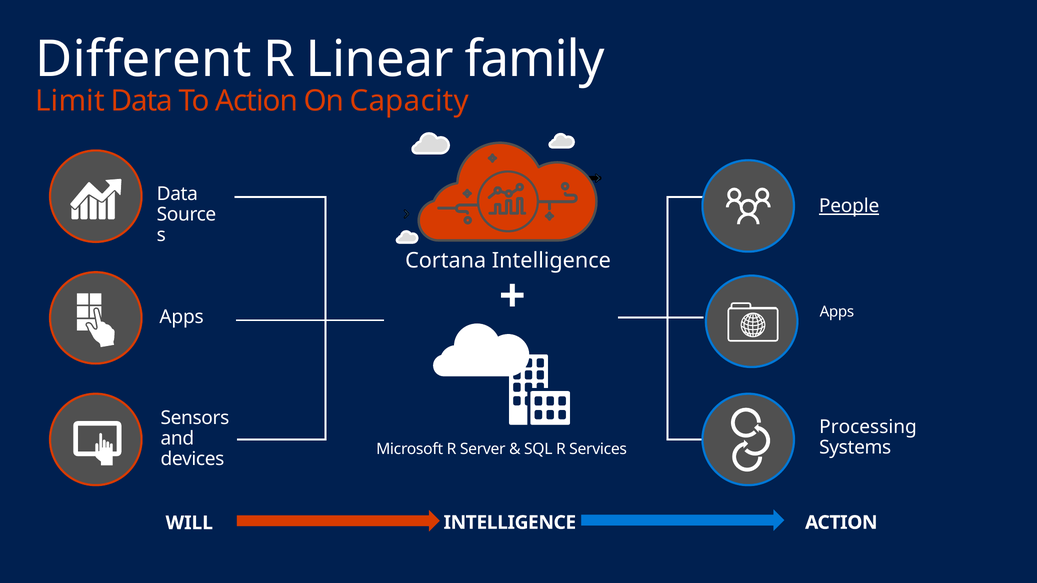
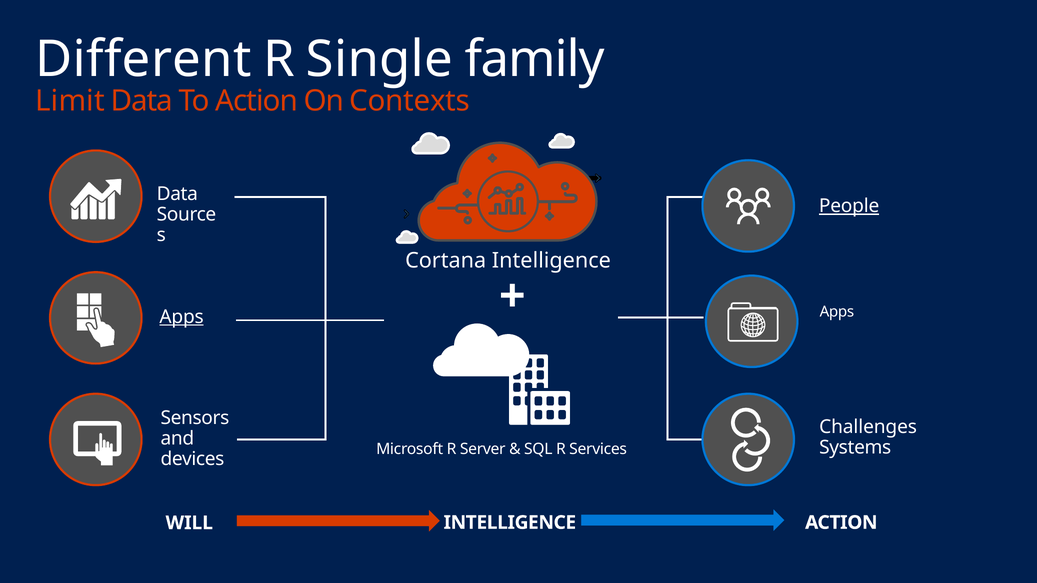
Linear: Linear -> Single
Capacity: Capacity -> Contexts
Apps at (182, 317) underline: none -> present
Processing: Processing -> Challenges
